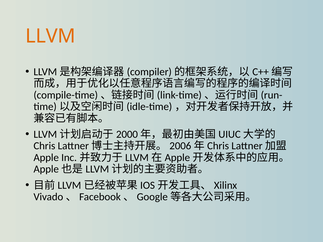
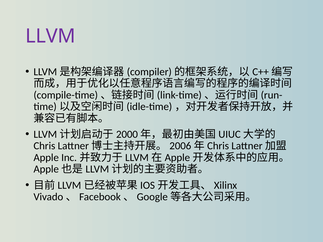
LLVM colour: orange -> purple
